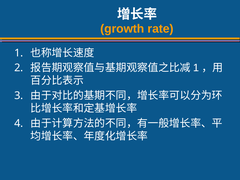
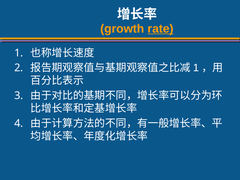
rate underline: none -> present
